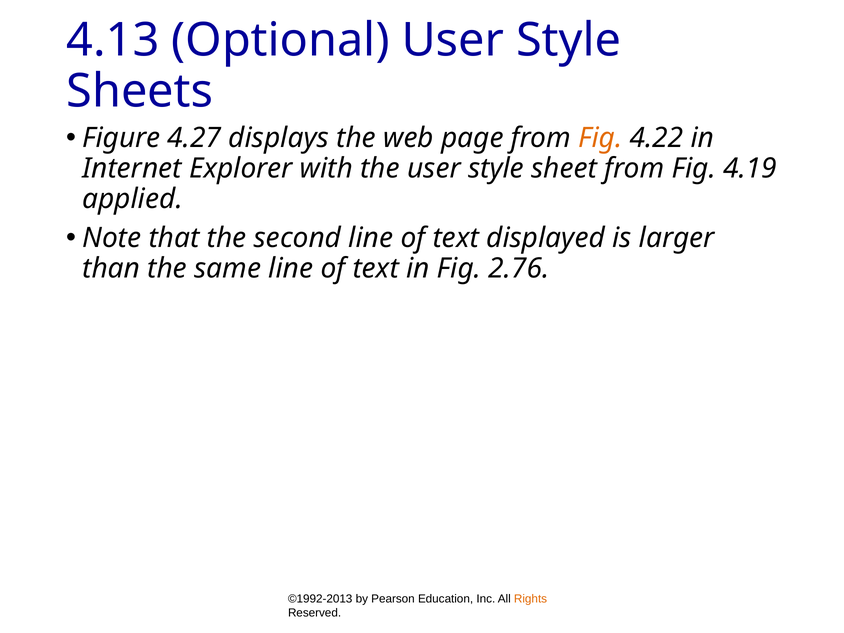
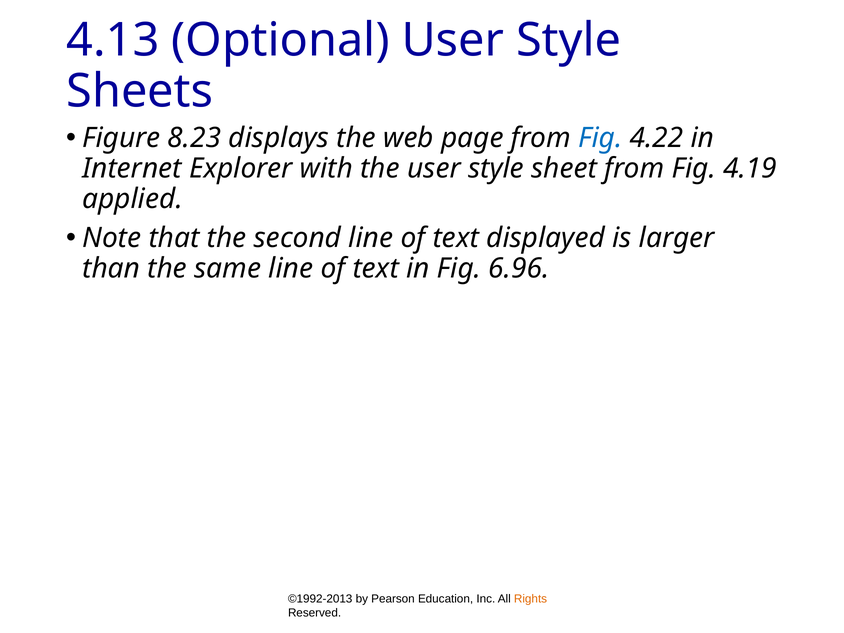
4.27: 4.27 -> 8.23
Fig at (600, 138) colour: orange -> blue
2.76: 2.76 -> 6.96
